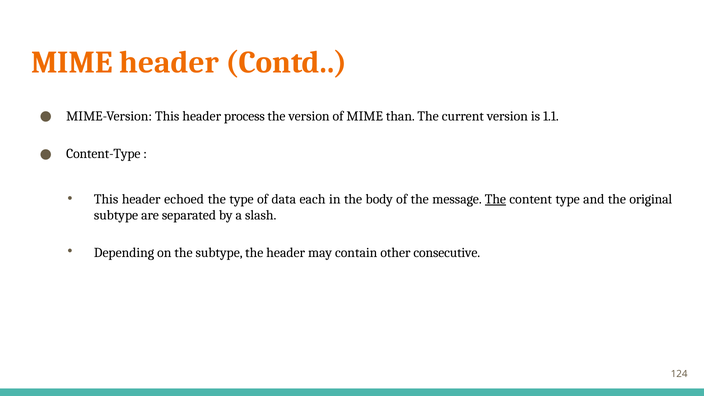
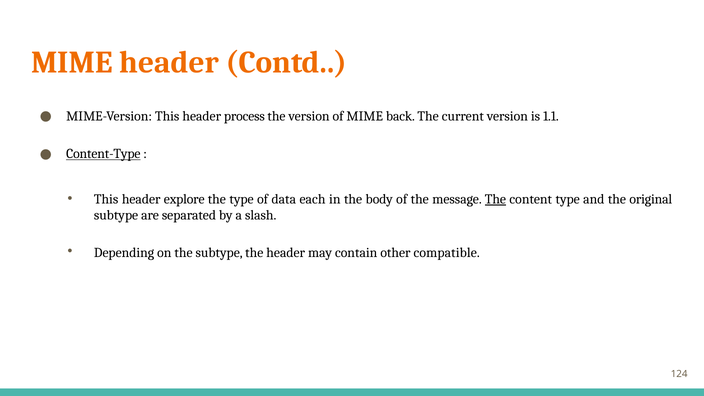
than: than -> back
Content-Type underline: none -> present
echoed: echoed -> explore
consecutive: consecutive -> compatible
